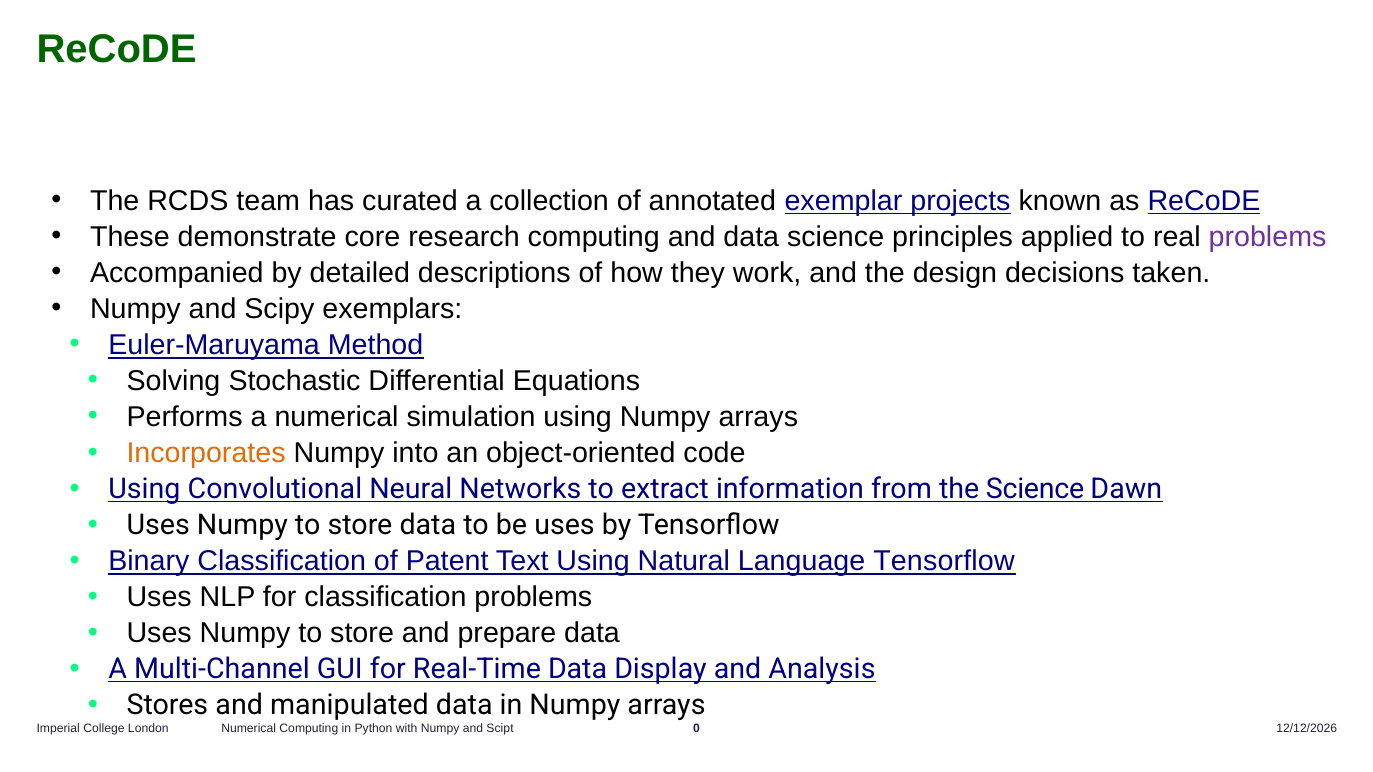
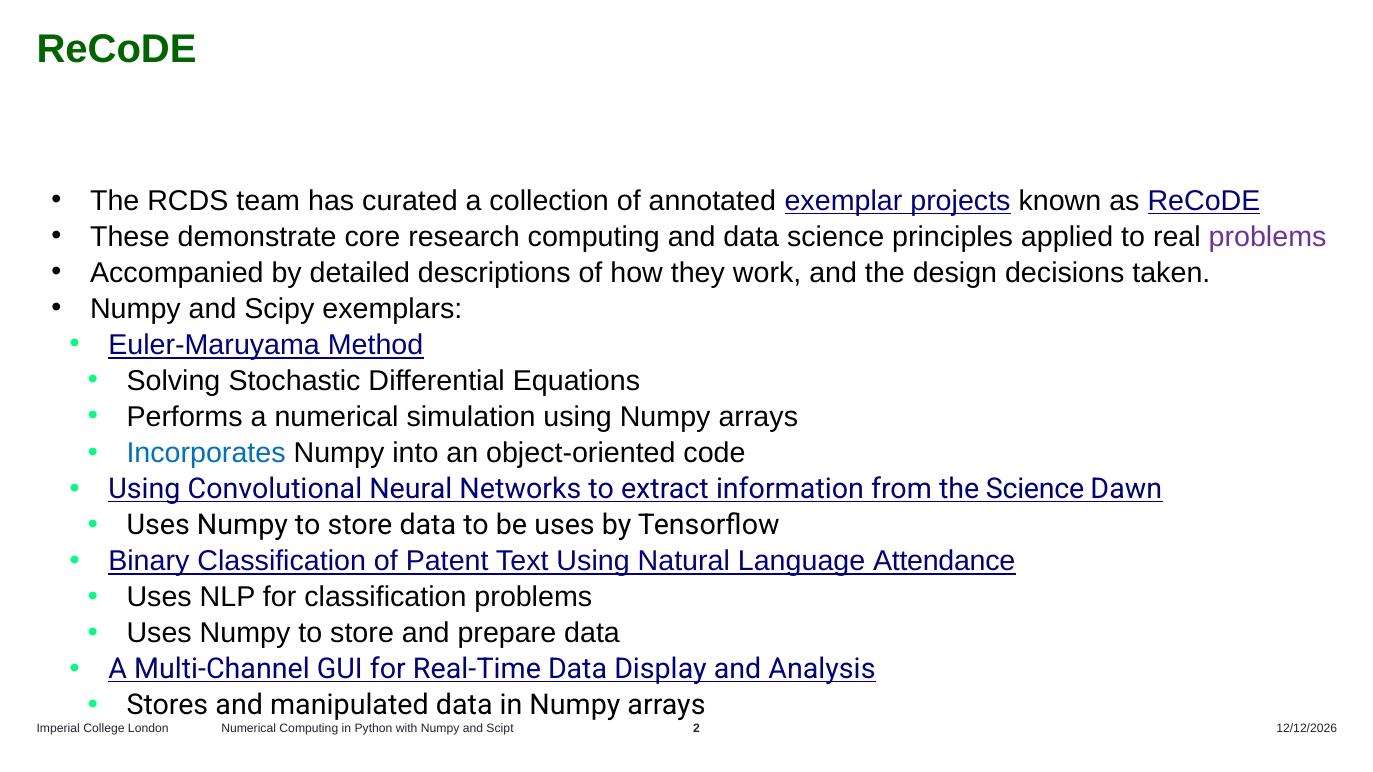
Incorporates colour: orange -> blue
Language Tensorflow: Tensorflow -> Attendance
0: 0 -> 2
